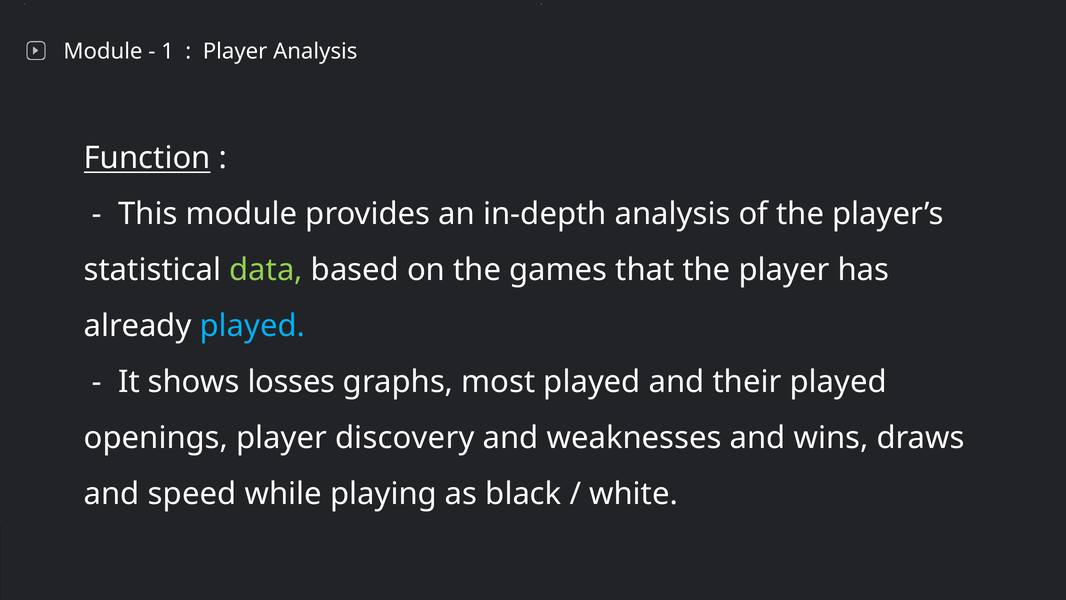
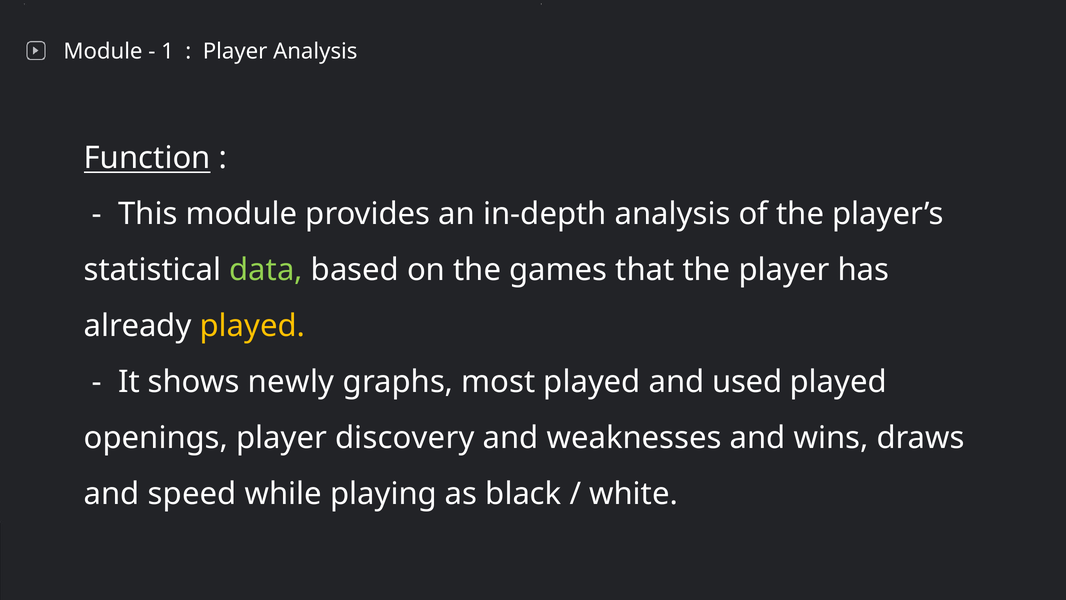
played at (252, 326) colour: light blue -> yellow
losses: losses -> newly
their: their -> used
